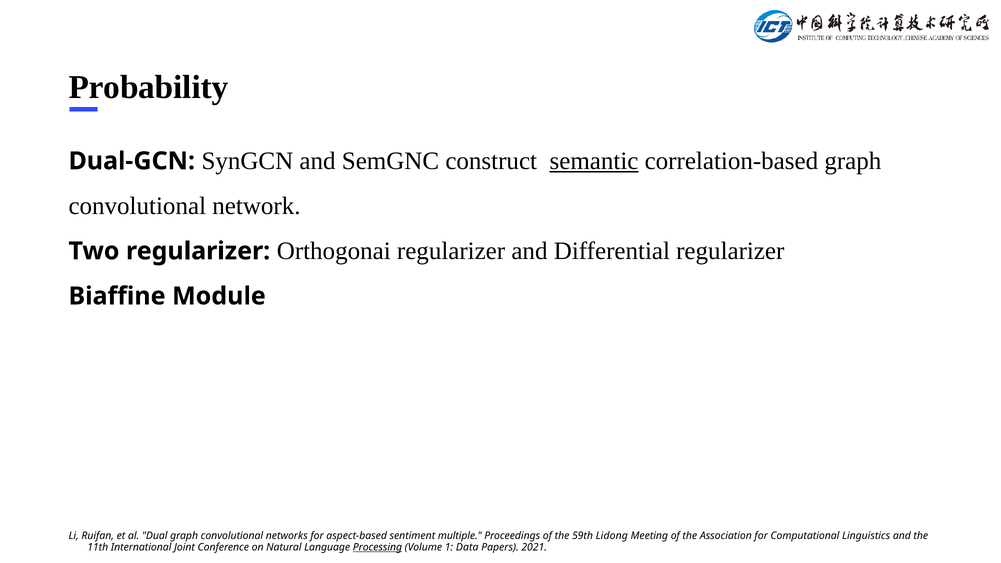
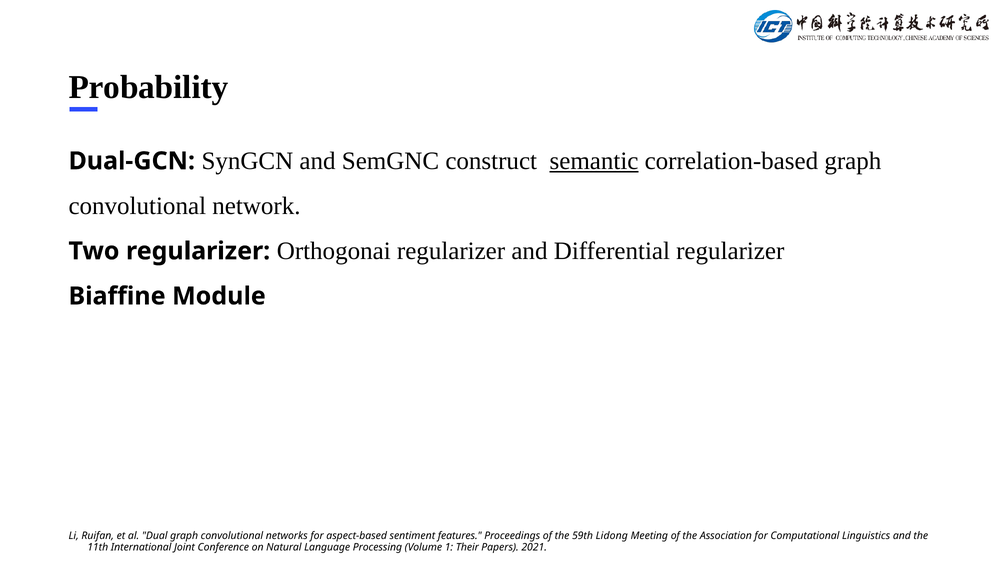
multiple: multiple -> features
Processing underline: present -> none
Data: Data -> Their
